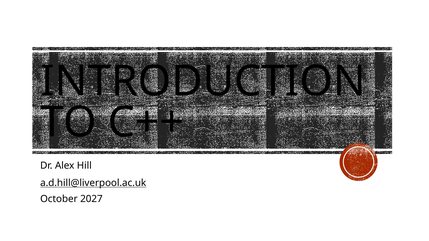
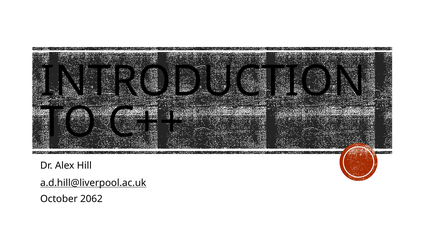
2027: 2027 -> 2062
